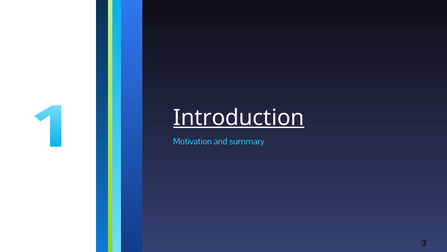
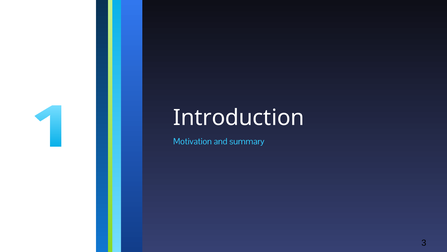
Introduction underline: present -> none
